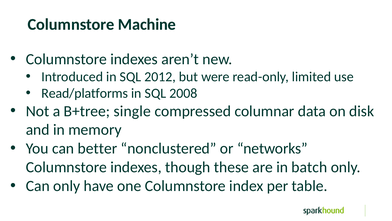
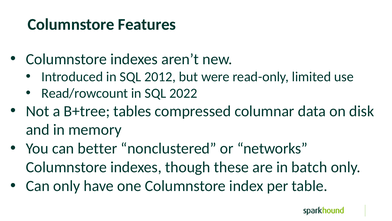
Machine: Machine -> Features
Read/platforms: Read/platforms -> Read/rowcount
2008: 2008 -> 2022
single: single -> tables
